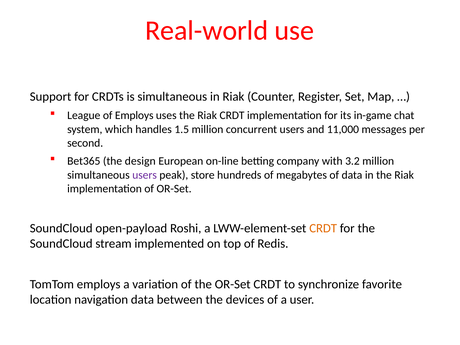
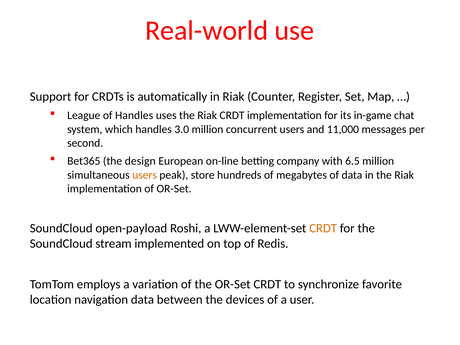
is simultaneous: simultaneous -> automatically
of Employs: Employs -> Handles
1.5: 1.5 -> 3.0
3.2: 3.2 -> 6.5
users at (145, 175) colour: purple -> orange
